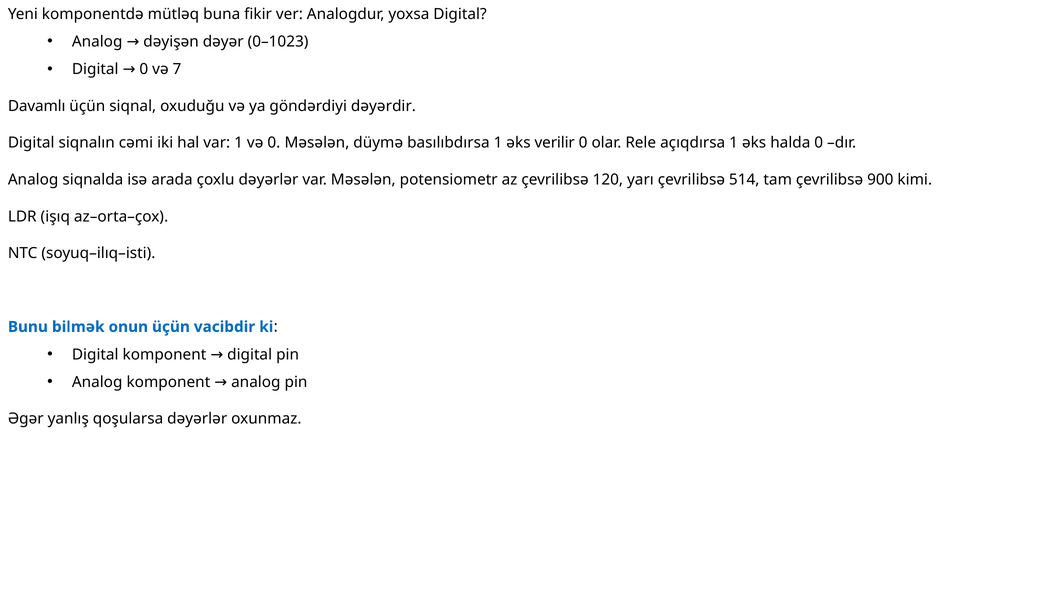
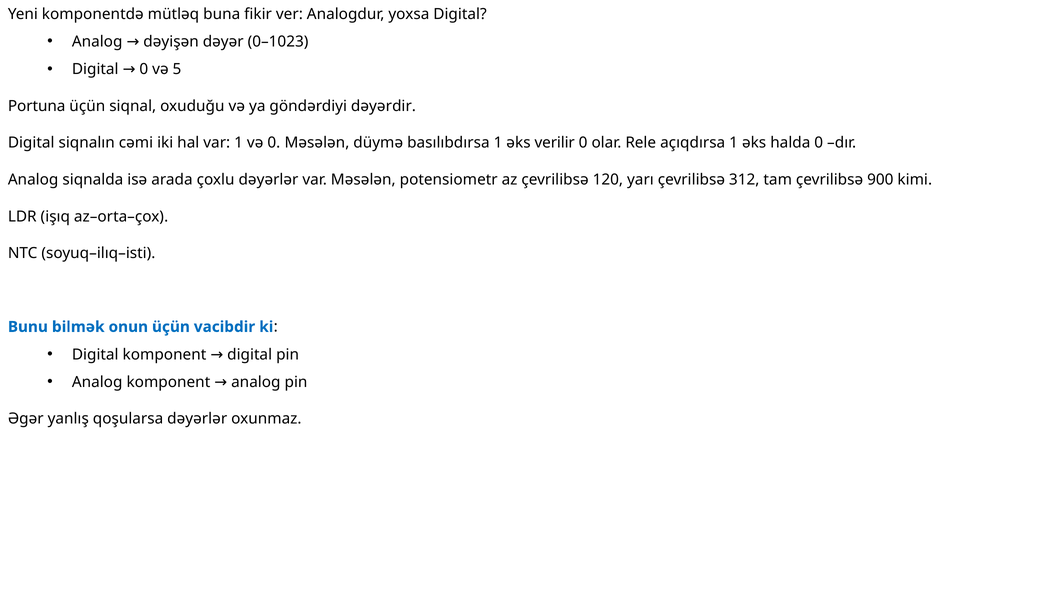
7: 7 -> 5
Davamlı: Davamlı -> Portuna
514: 514 -> 312
